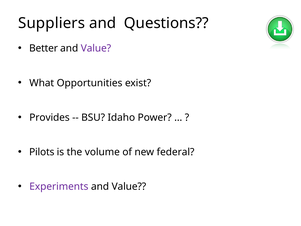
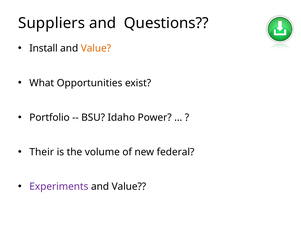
Better: Better -> Install
Value at (96, 48) colour: purple -> orange
Provides: Provides -> Portfolio
Pilots: Pilots -> Their
